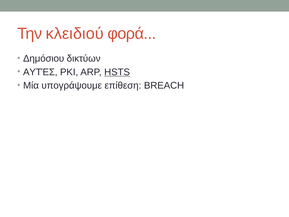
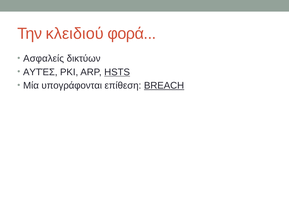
Δημόσιου: Δημόσιου -> Ασφαλείς
υπογράψουμε: υπογράψουμε -> υπογράφονται
BREACH underline: none -> present
